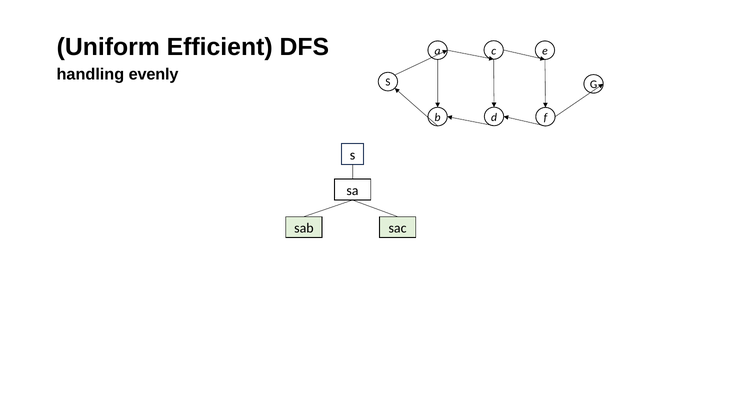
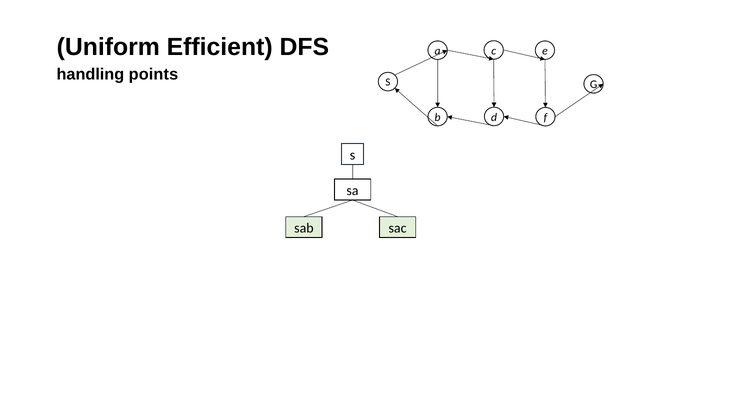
evenly: evenly -> points
